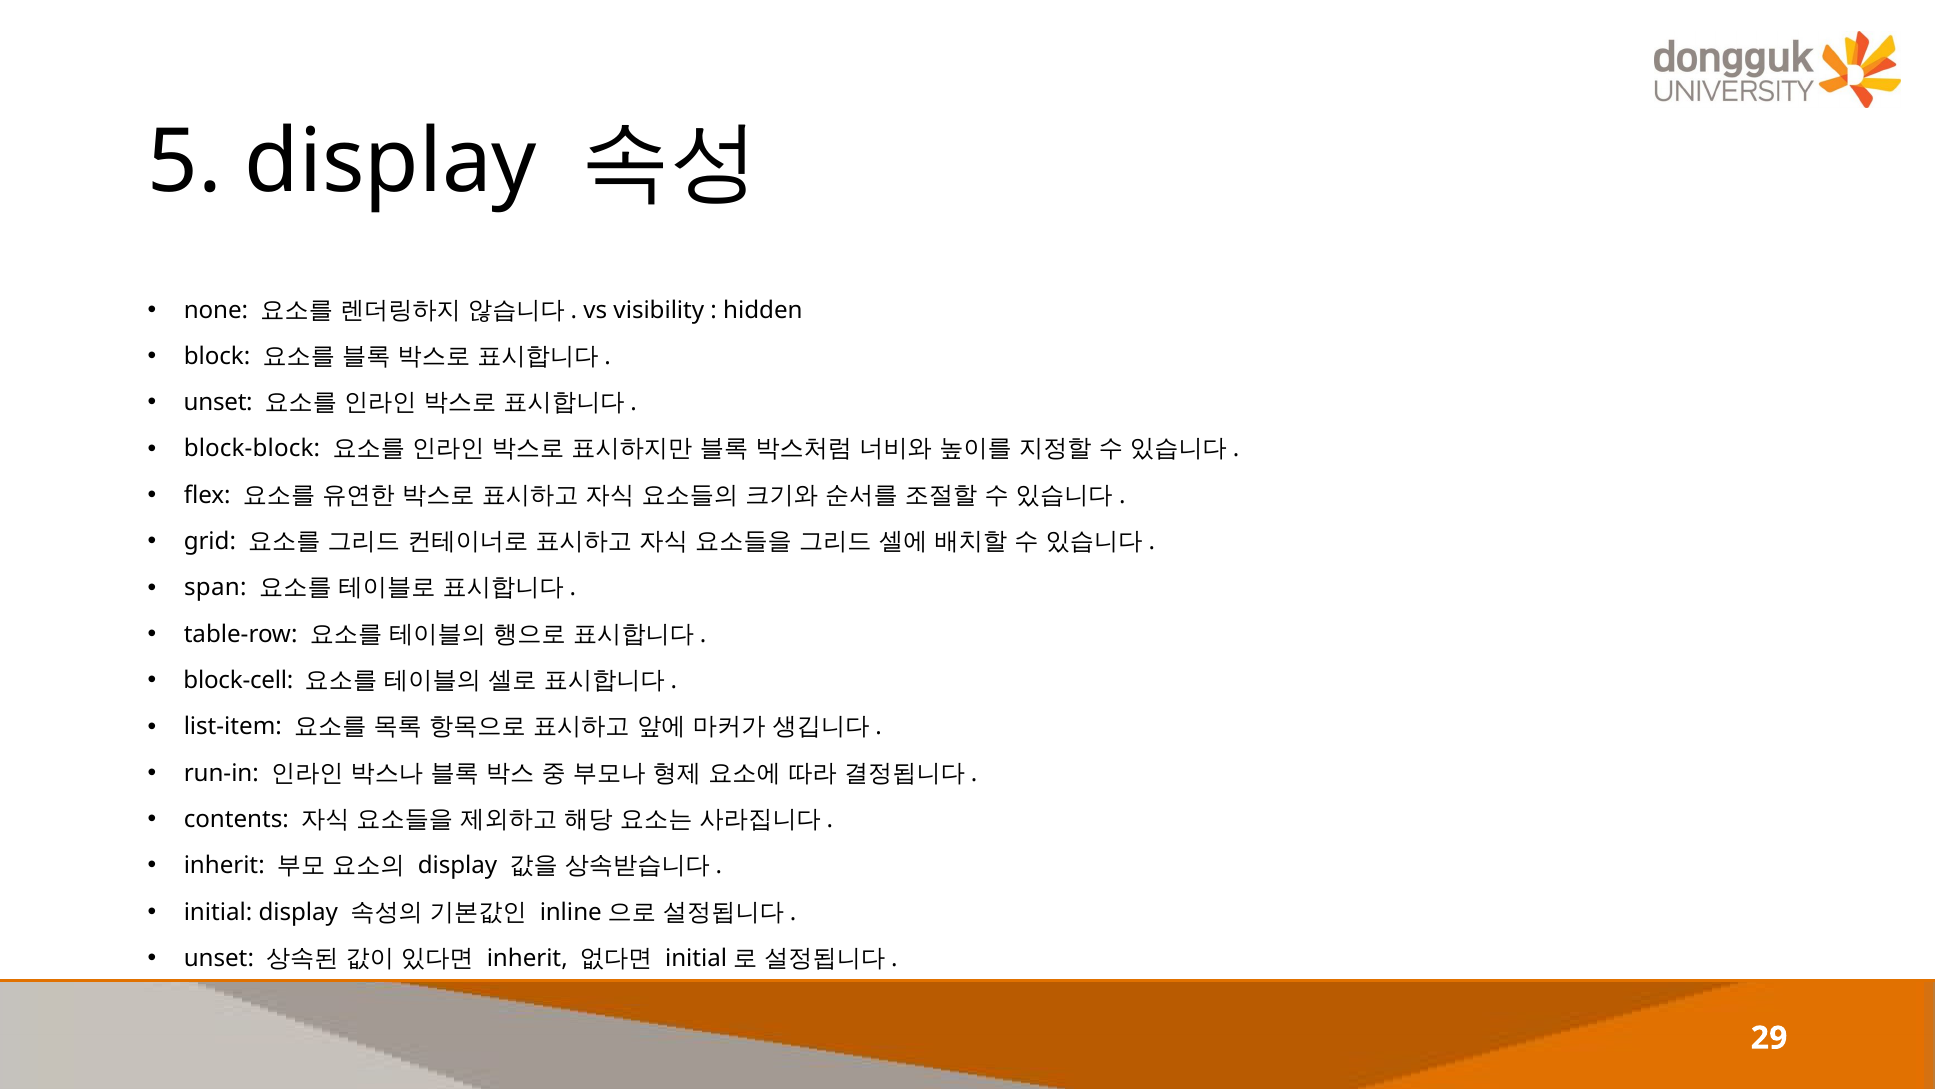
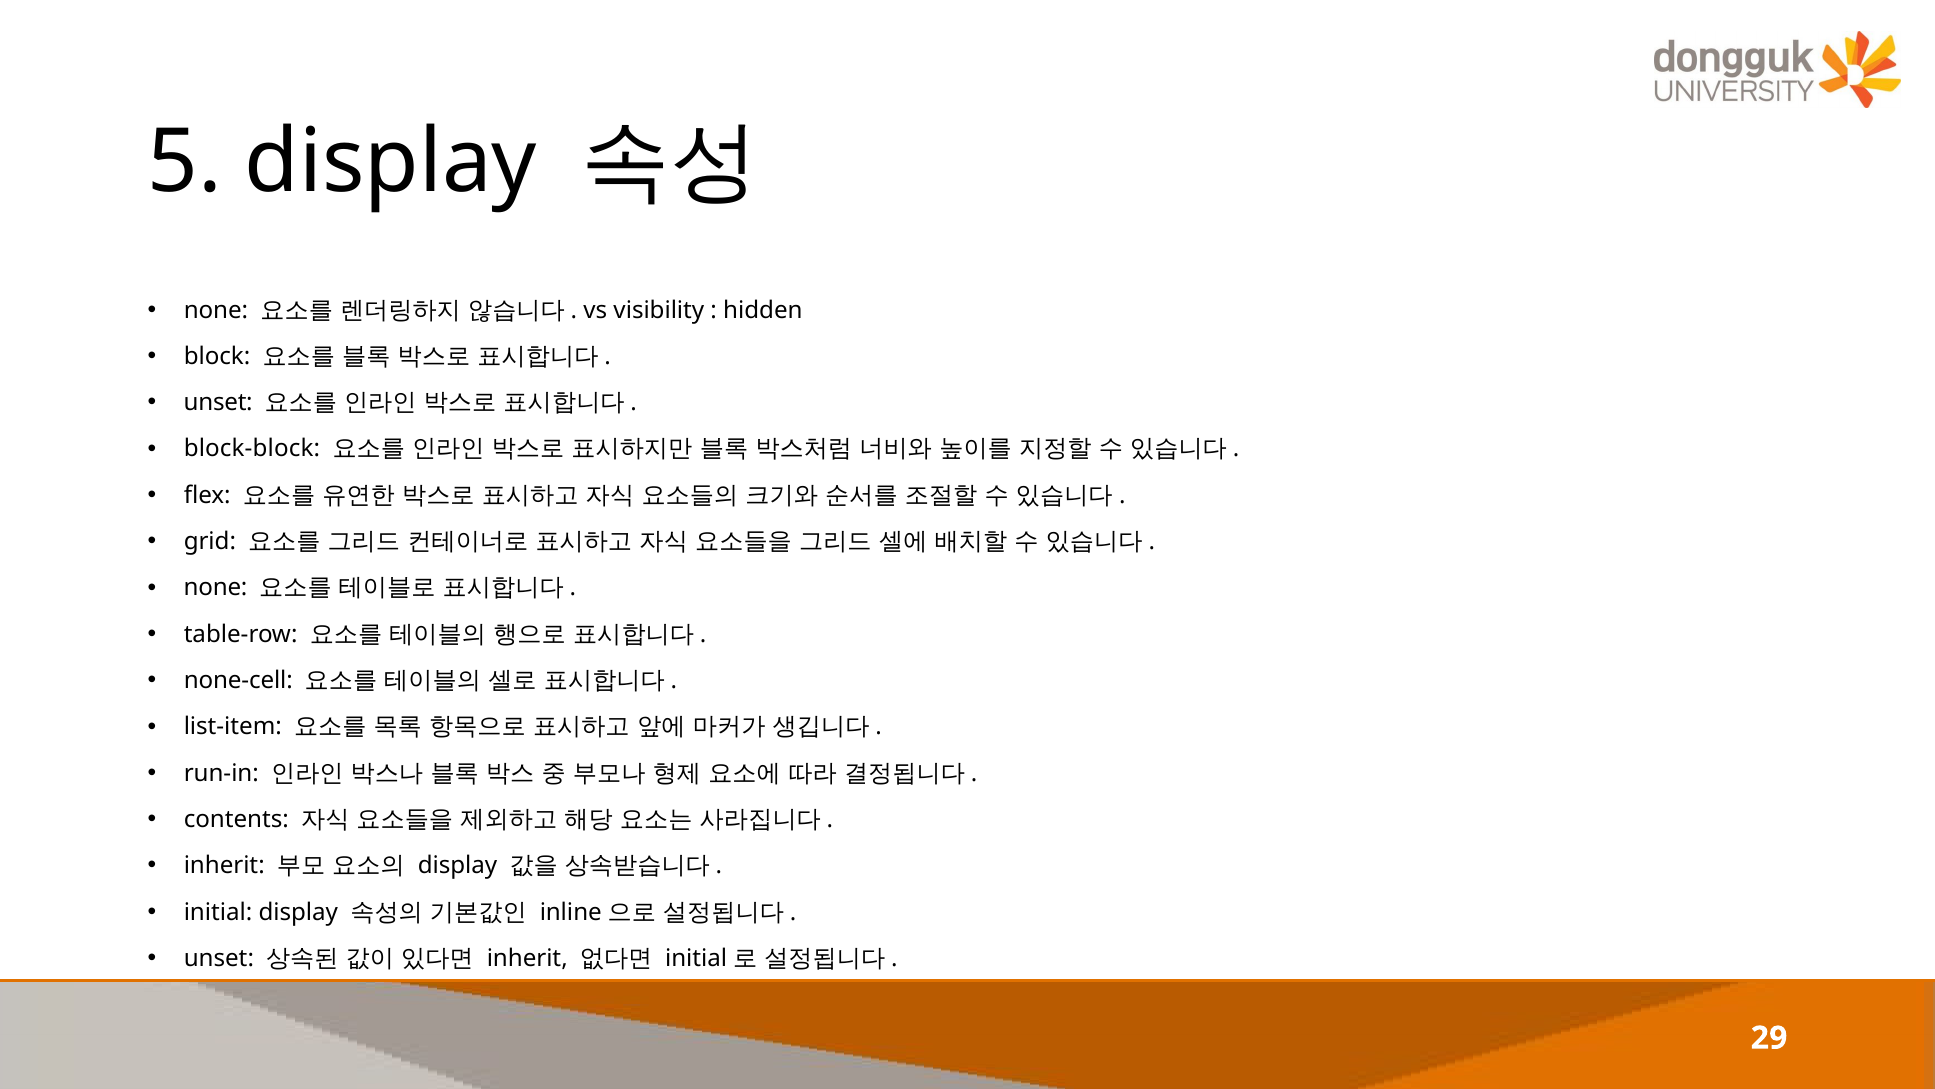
span at (215, 588): span -> none
block-cell: block-cell -> none-cell
